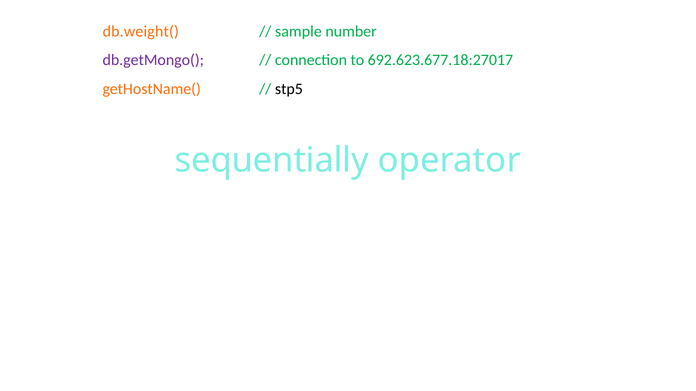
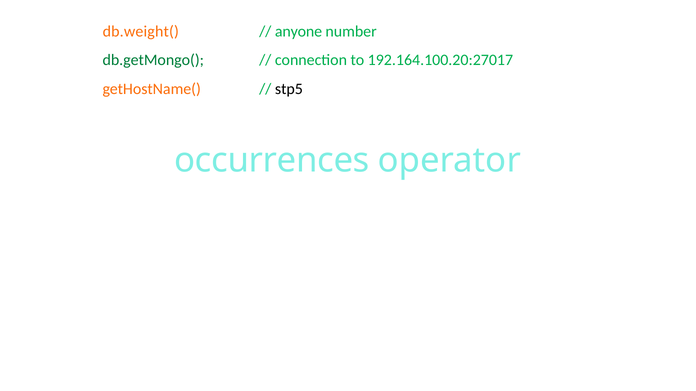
sample: sample -> anyone
db.getMongo( colour: purple -> green
692.623.677.18:27017: 692.623.677.18:27017 -> 192.164.100.20:27017
sequentially: sequentially -> occurrences
